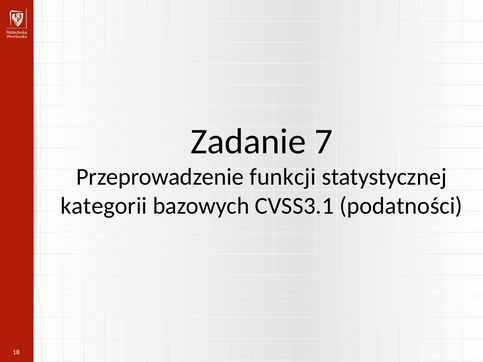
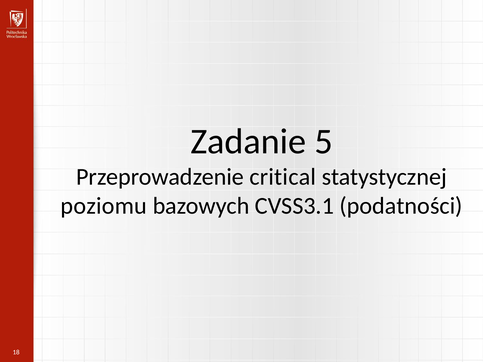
7: 7 -> 5
funkcji: funkcji -> critical
kategorii: kategorii -> poziomu
